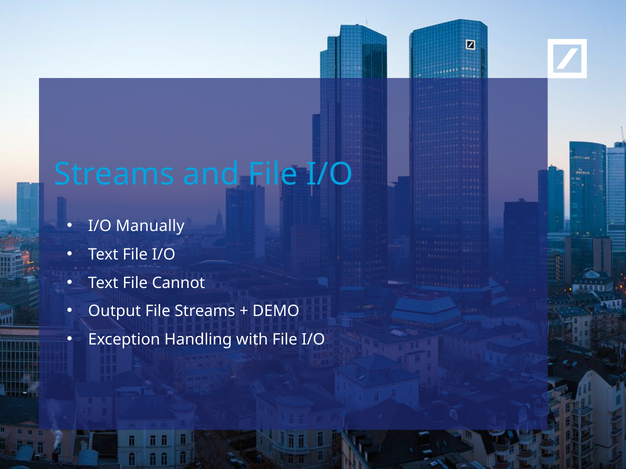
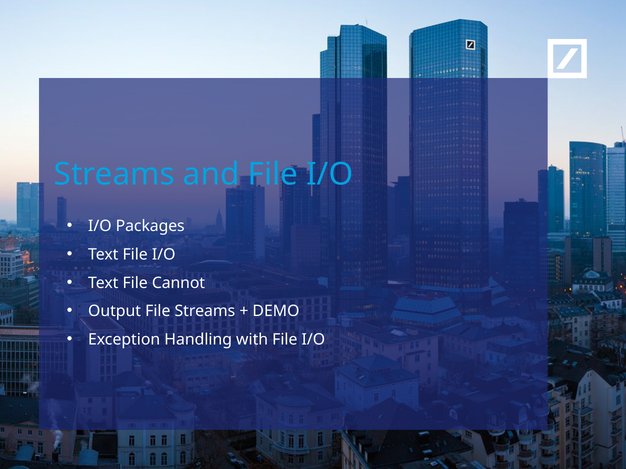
Manually: Manually -> Packages
